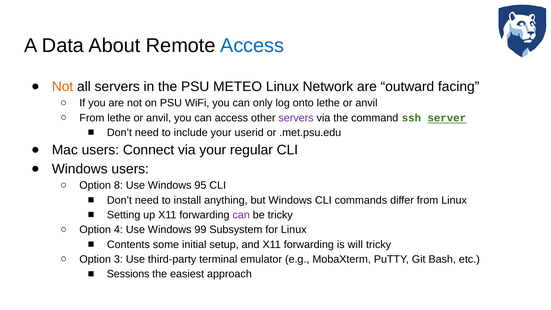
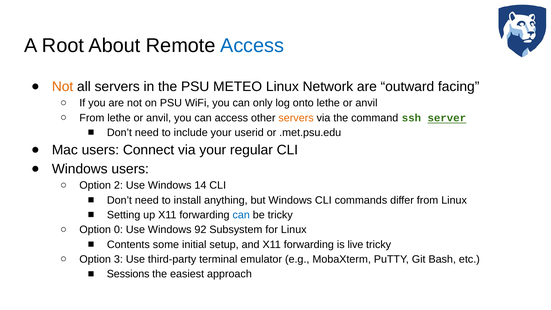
Data: Data -> Root
servers at (296, 118) colour: purple -> orange
8: 8 -> 2
95: 95 -> 14
can at (241, 215) colour: purple -> blue
4: 4 -> 0
99: 99 -> 92
will: will -> live
